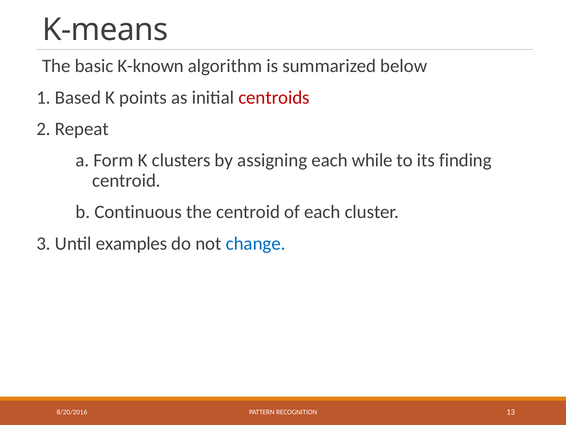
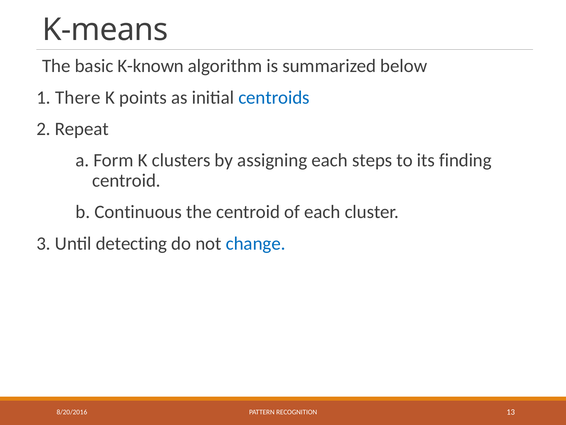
Based: Based -> There
centroids colour: red -> blue
while: while -> steps
examples: examples -> detecting
